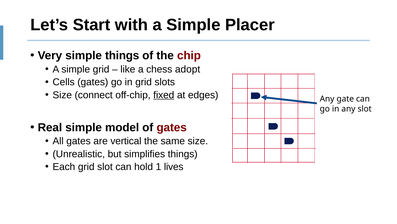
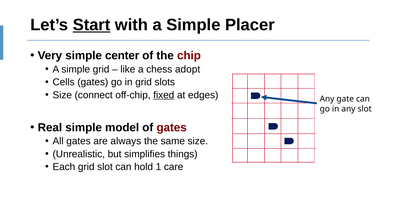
Start underline: none -> present
simple things: things -> center
vertical: vertical -> always
lives: lives -> care
